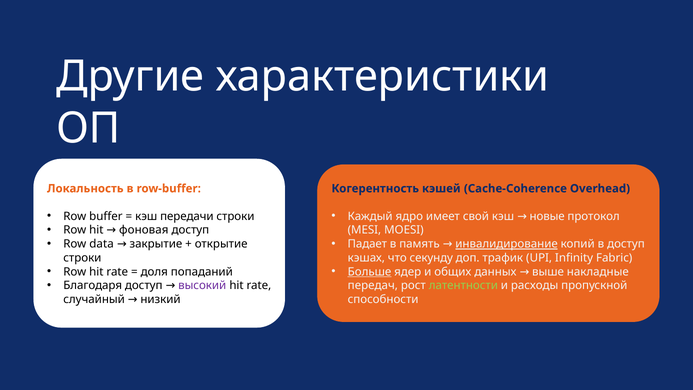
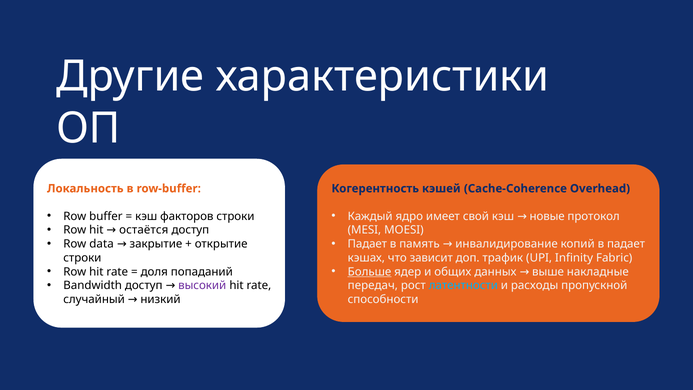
передачи: передачи -> факторов
фоновая: фоновая -> остаётся
инвалидирование underline: present -> none
в доступ: доступ -> падает
секунду: секунду -> зависит
Благодаря: Благодаря -> Bandwidth
латентности colour: light green -> light blue
